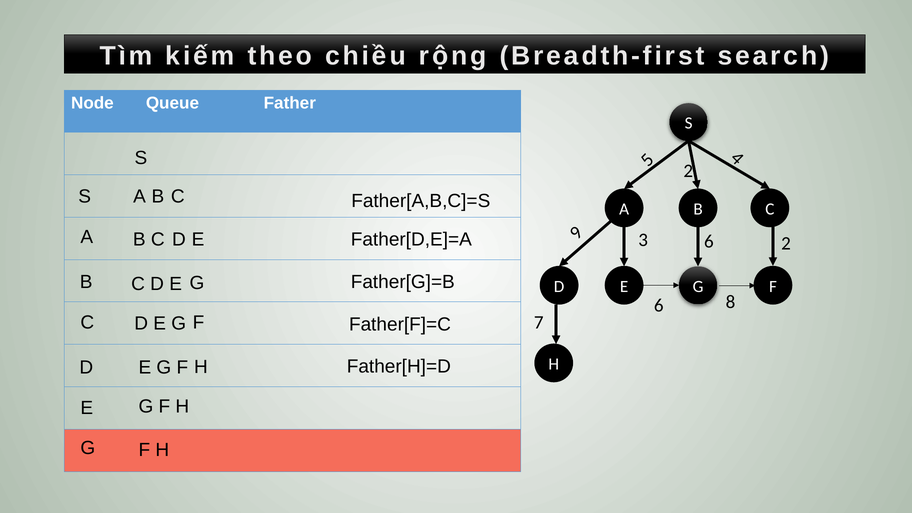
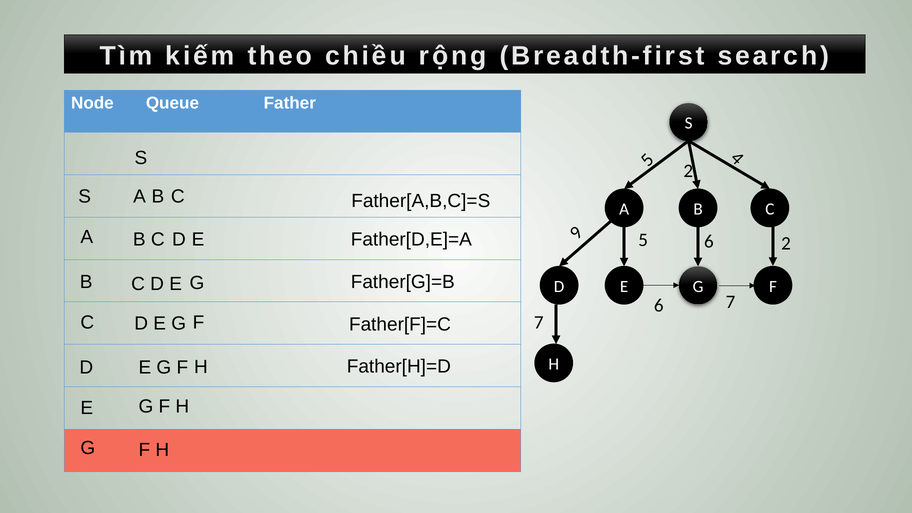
9 3: 3 -> 5
6 8: 8 -> 7
